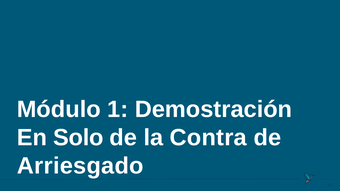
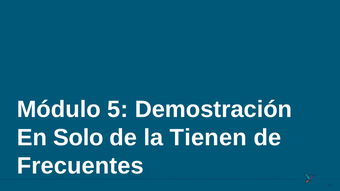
1: 1 -> 5
Contra: Contra -> Tienen
Arriesgado: Arriesgado -> Frecuentes
